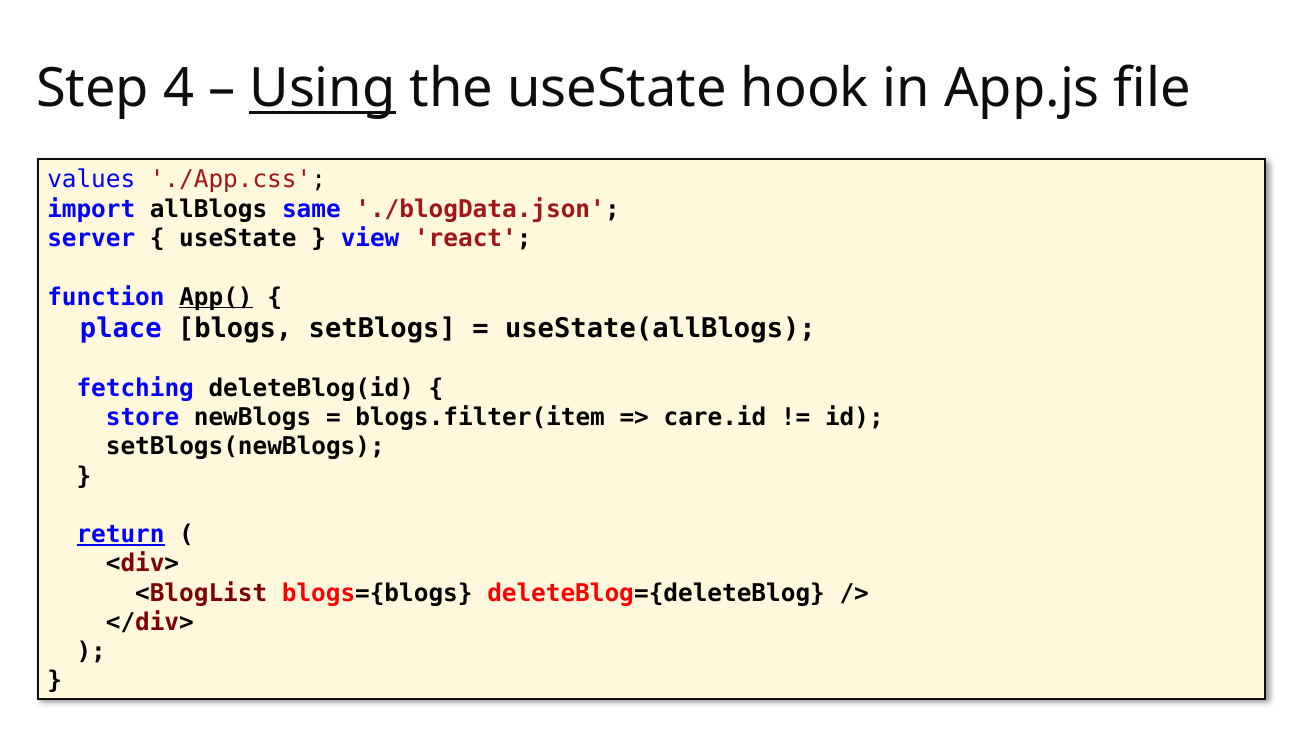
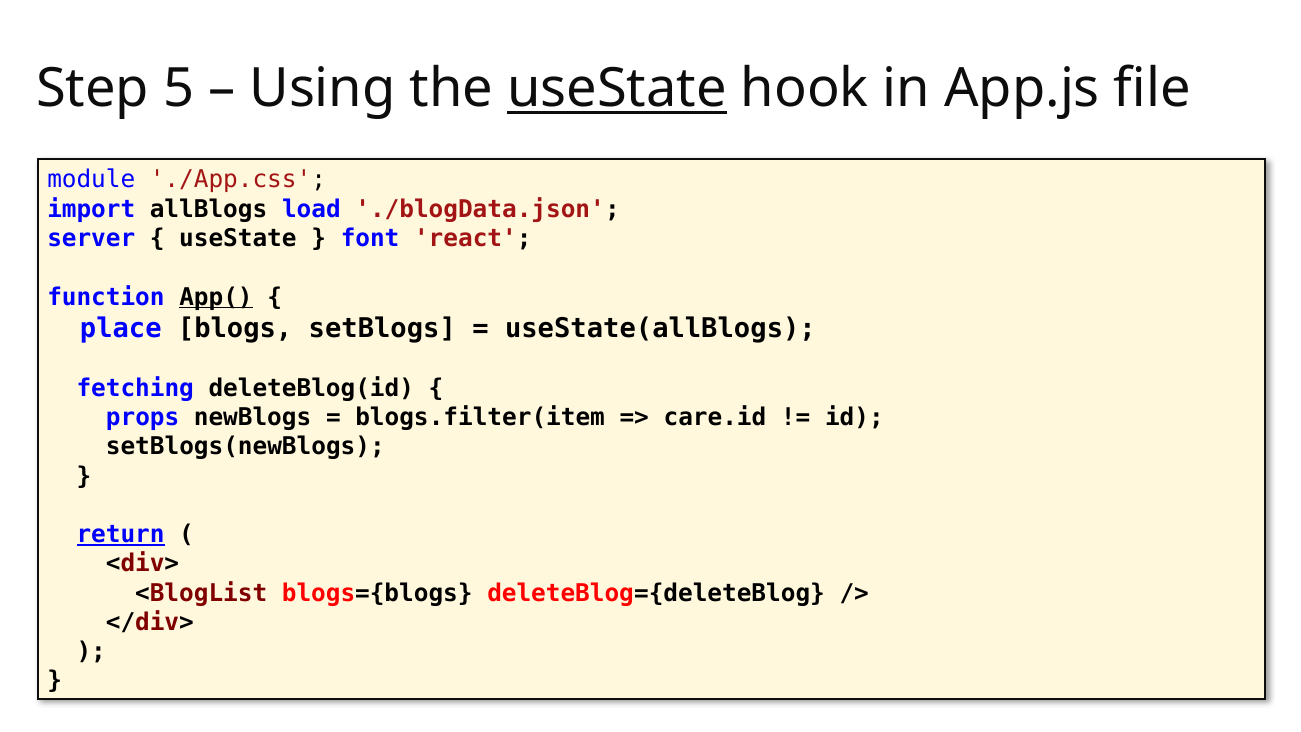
4: 4 -> 5
Using underline: present -> none
useState at (617, 89) underline: none -> present
values: values -> module
same: same -> load
view: view -> font
store: store -> props
